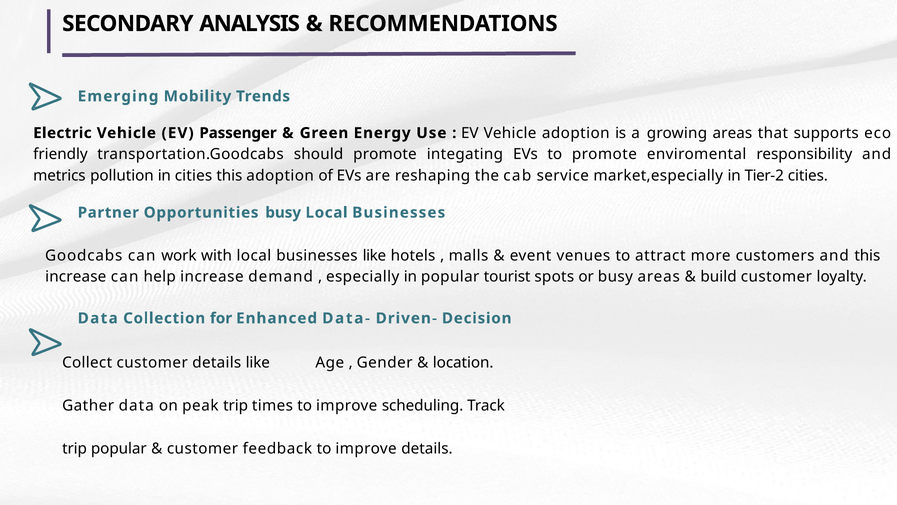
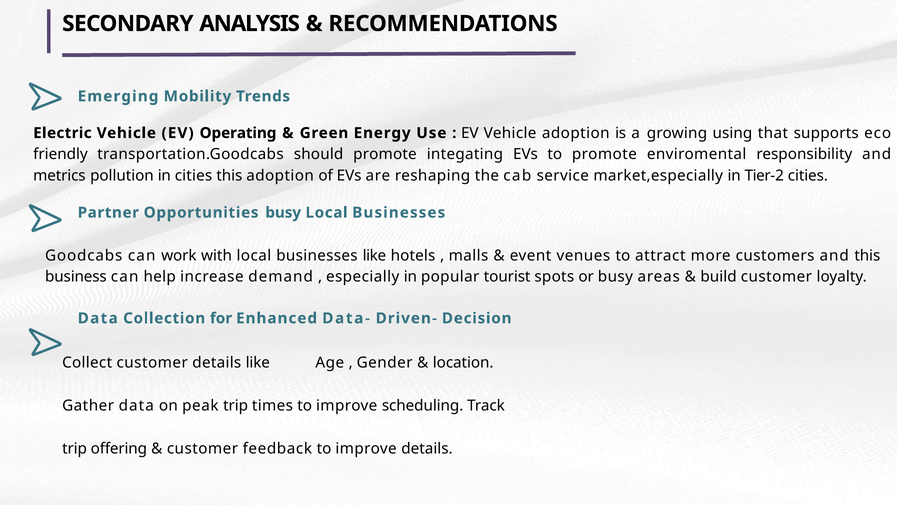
Passenger: Passenger -> Operating
growing areas: areas -> using
increase at (76, 277): increase -> business
trip popular: popular -> offering
